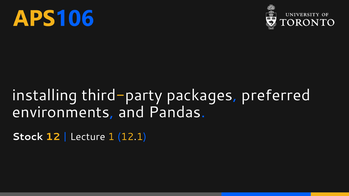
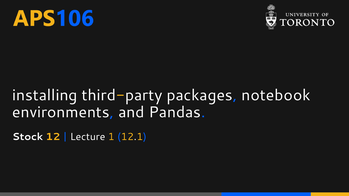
preferred: preferred -> notebook
